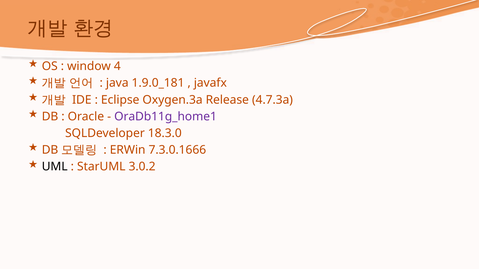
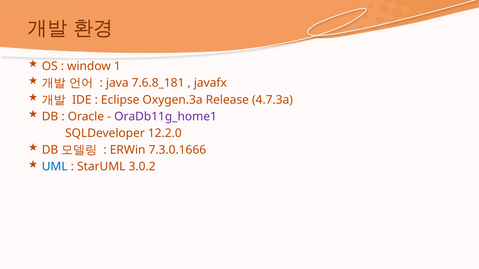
4: 4 -> 1
1.9.0_181: 1.9.0_181 -> 7.6.8_181
18.3.0: 18.3.0 -> 12.2.0
UML colour: black -> blue
